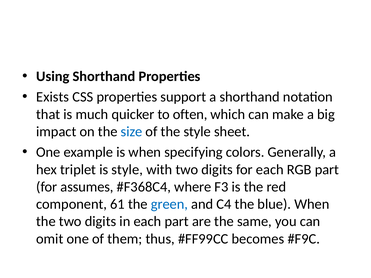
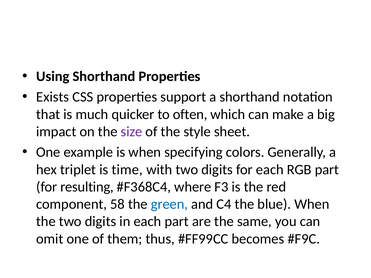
size colour: blue -> purple
is style: style -> time
assumes: assumes -> resulting
61: 61 -> 58
